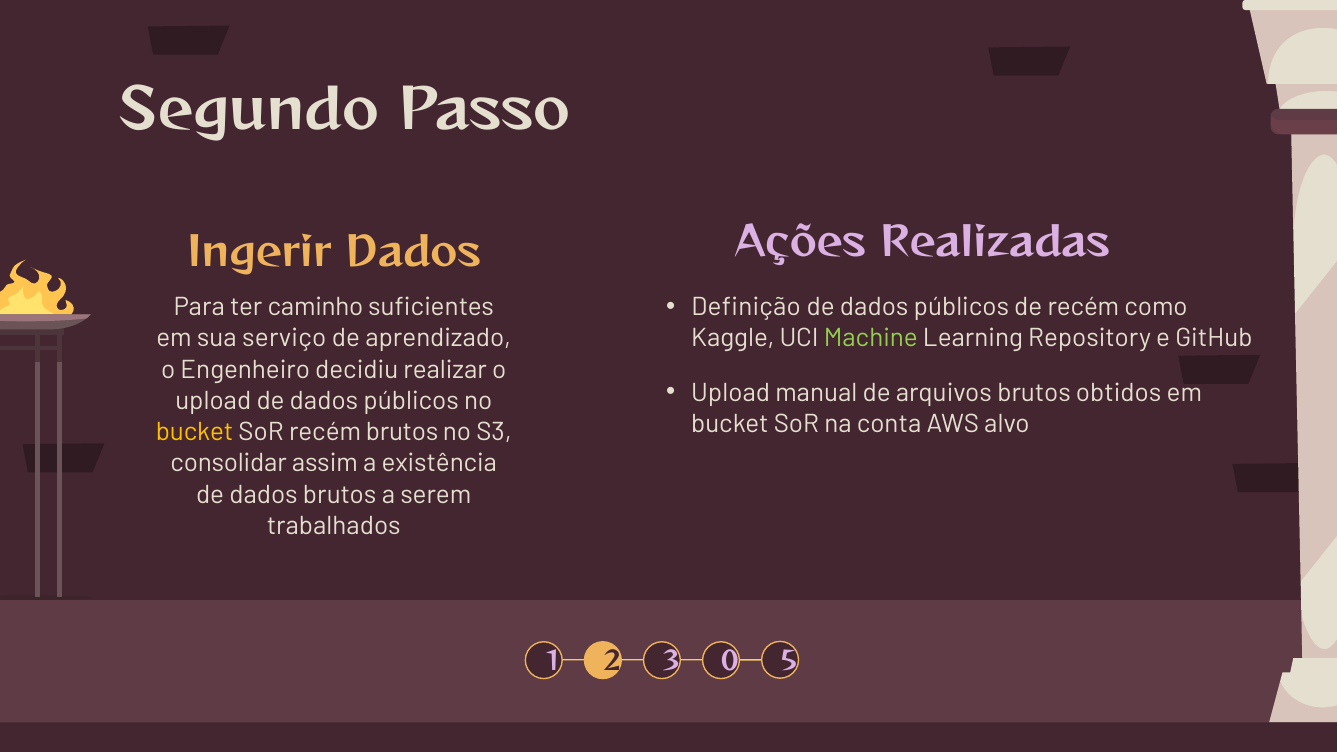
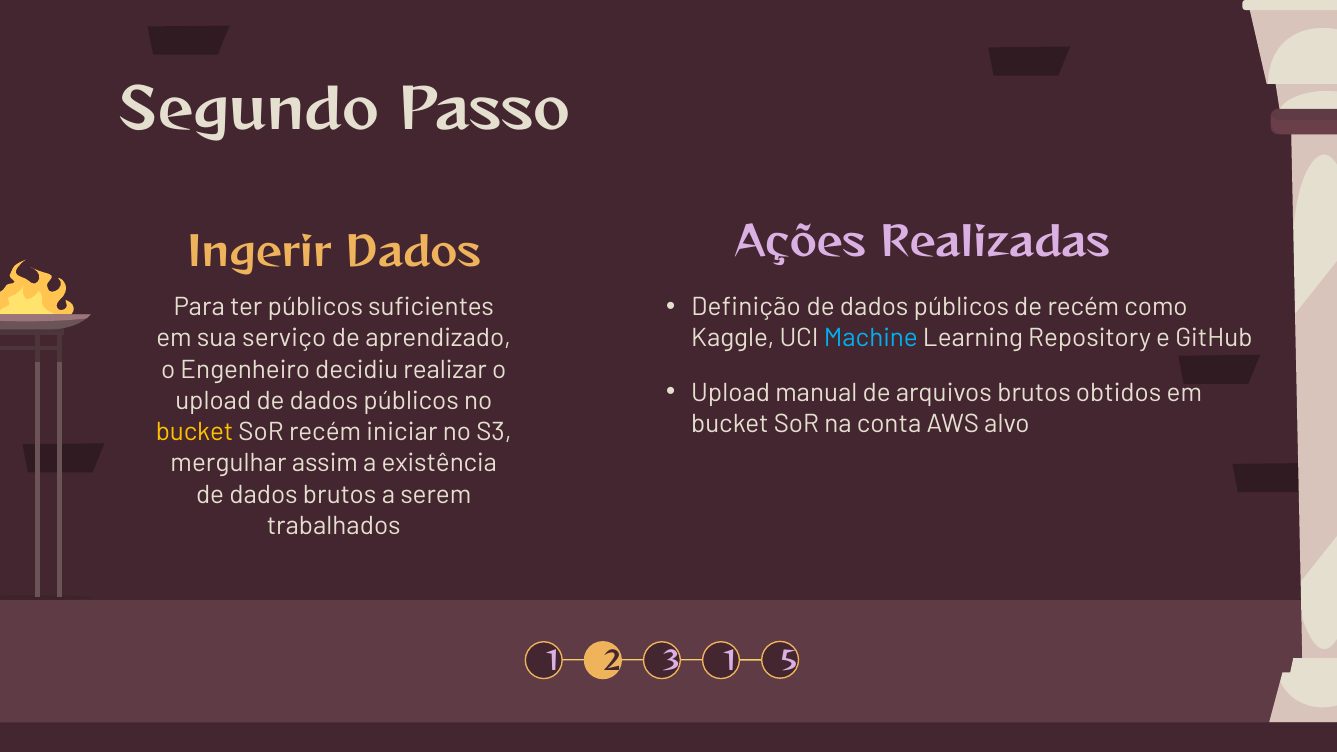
ter caminho: caminho -> públicos
Machine colour: light green -> light blue
recém brutos: brutos -> iniciar
consolidar: consolidar -> mergulhar
3 0: 0 -> 1
